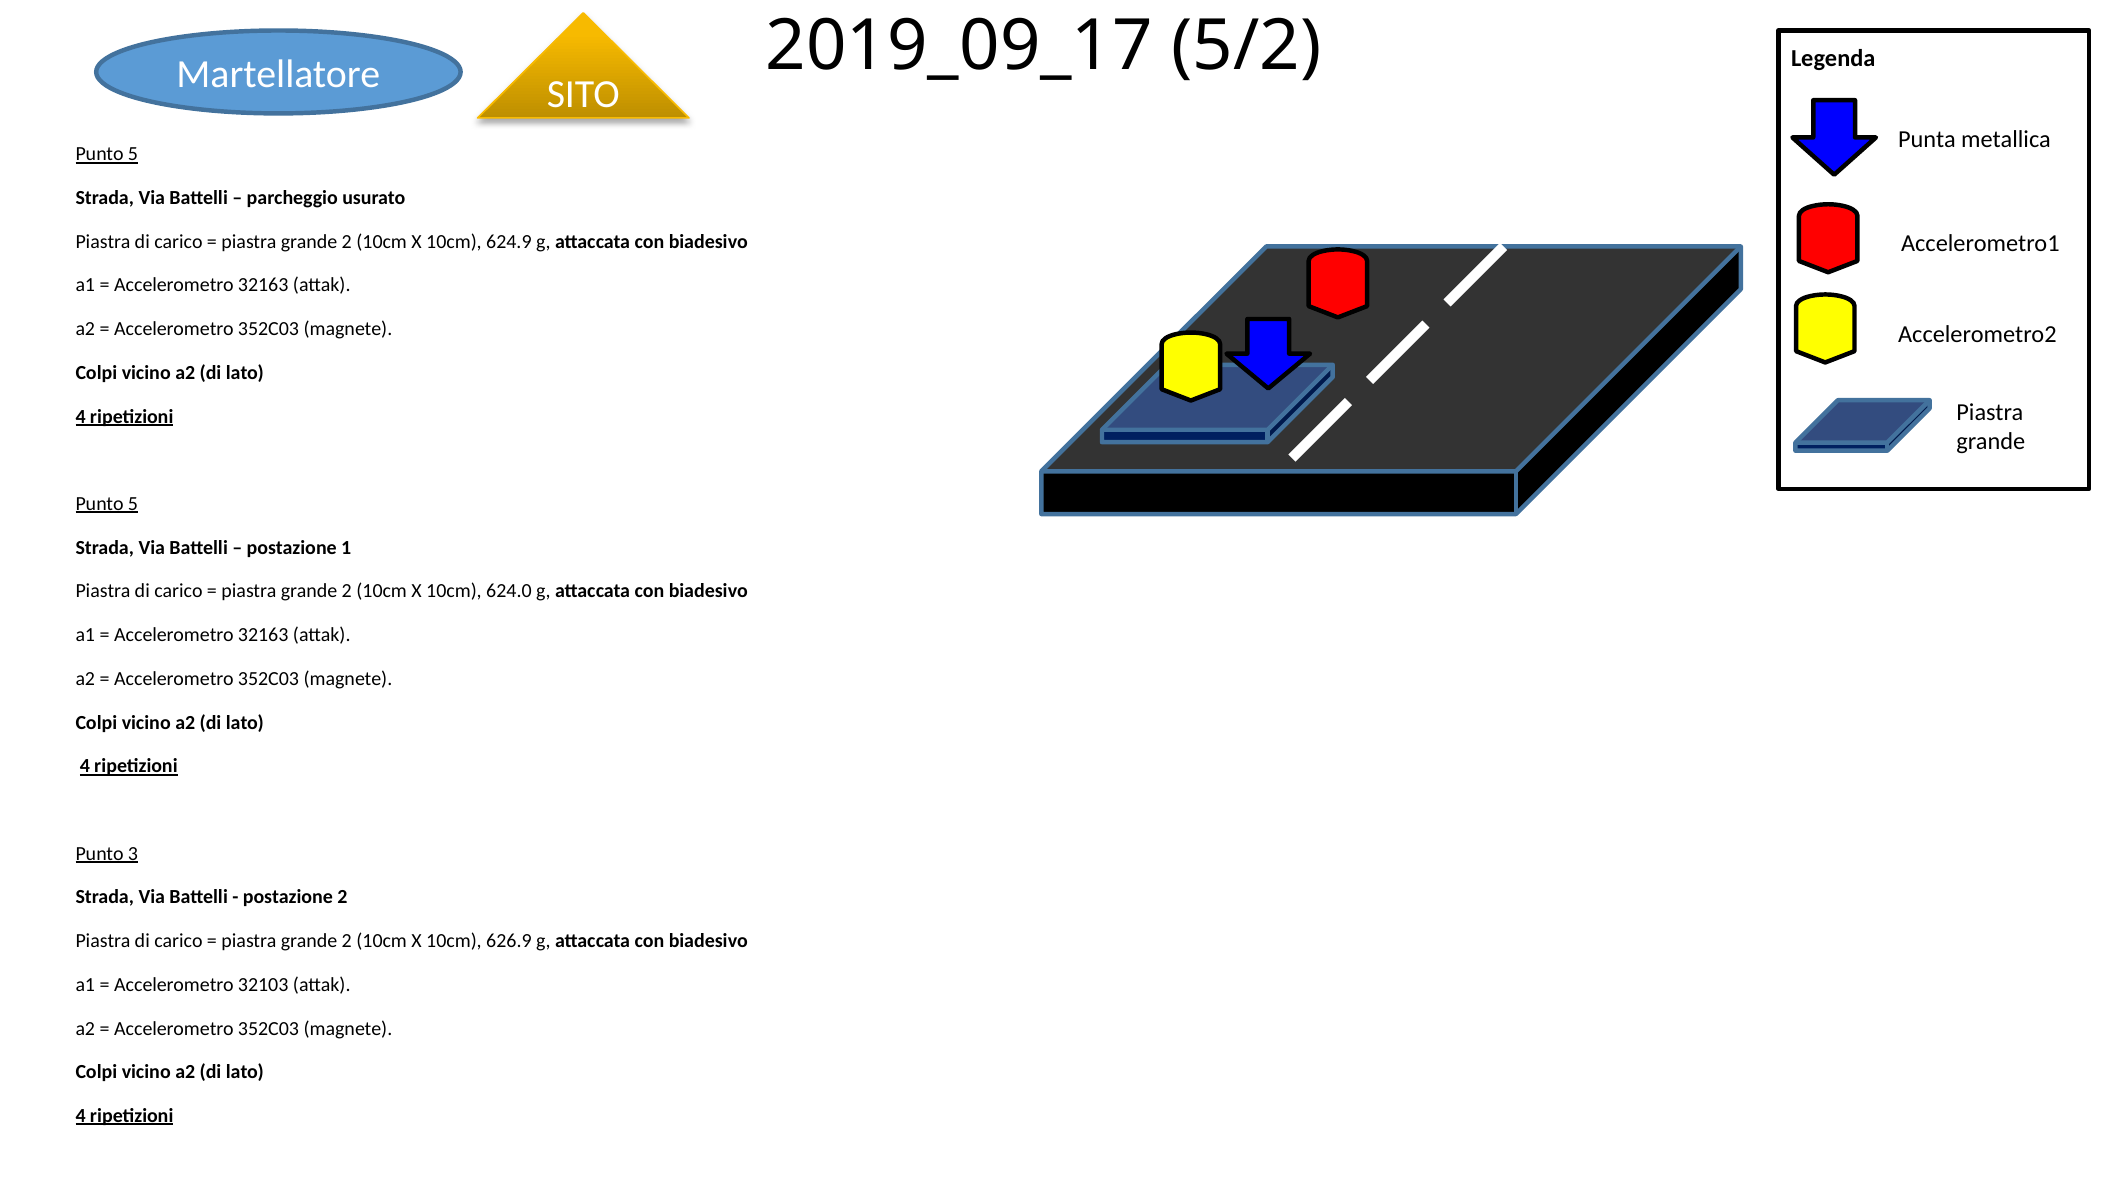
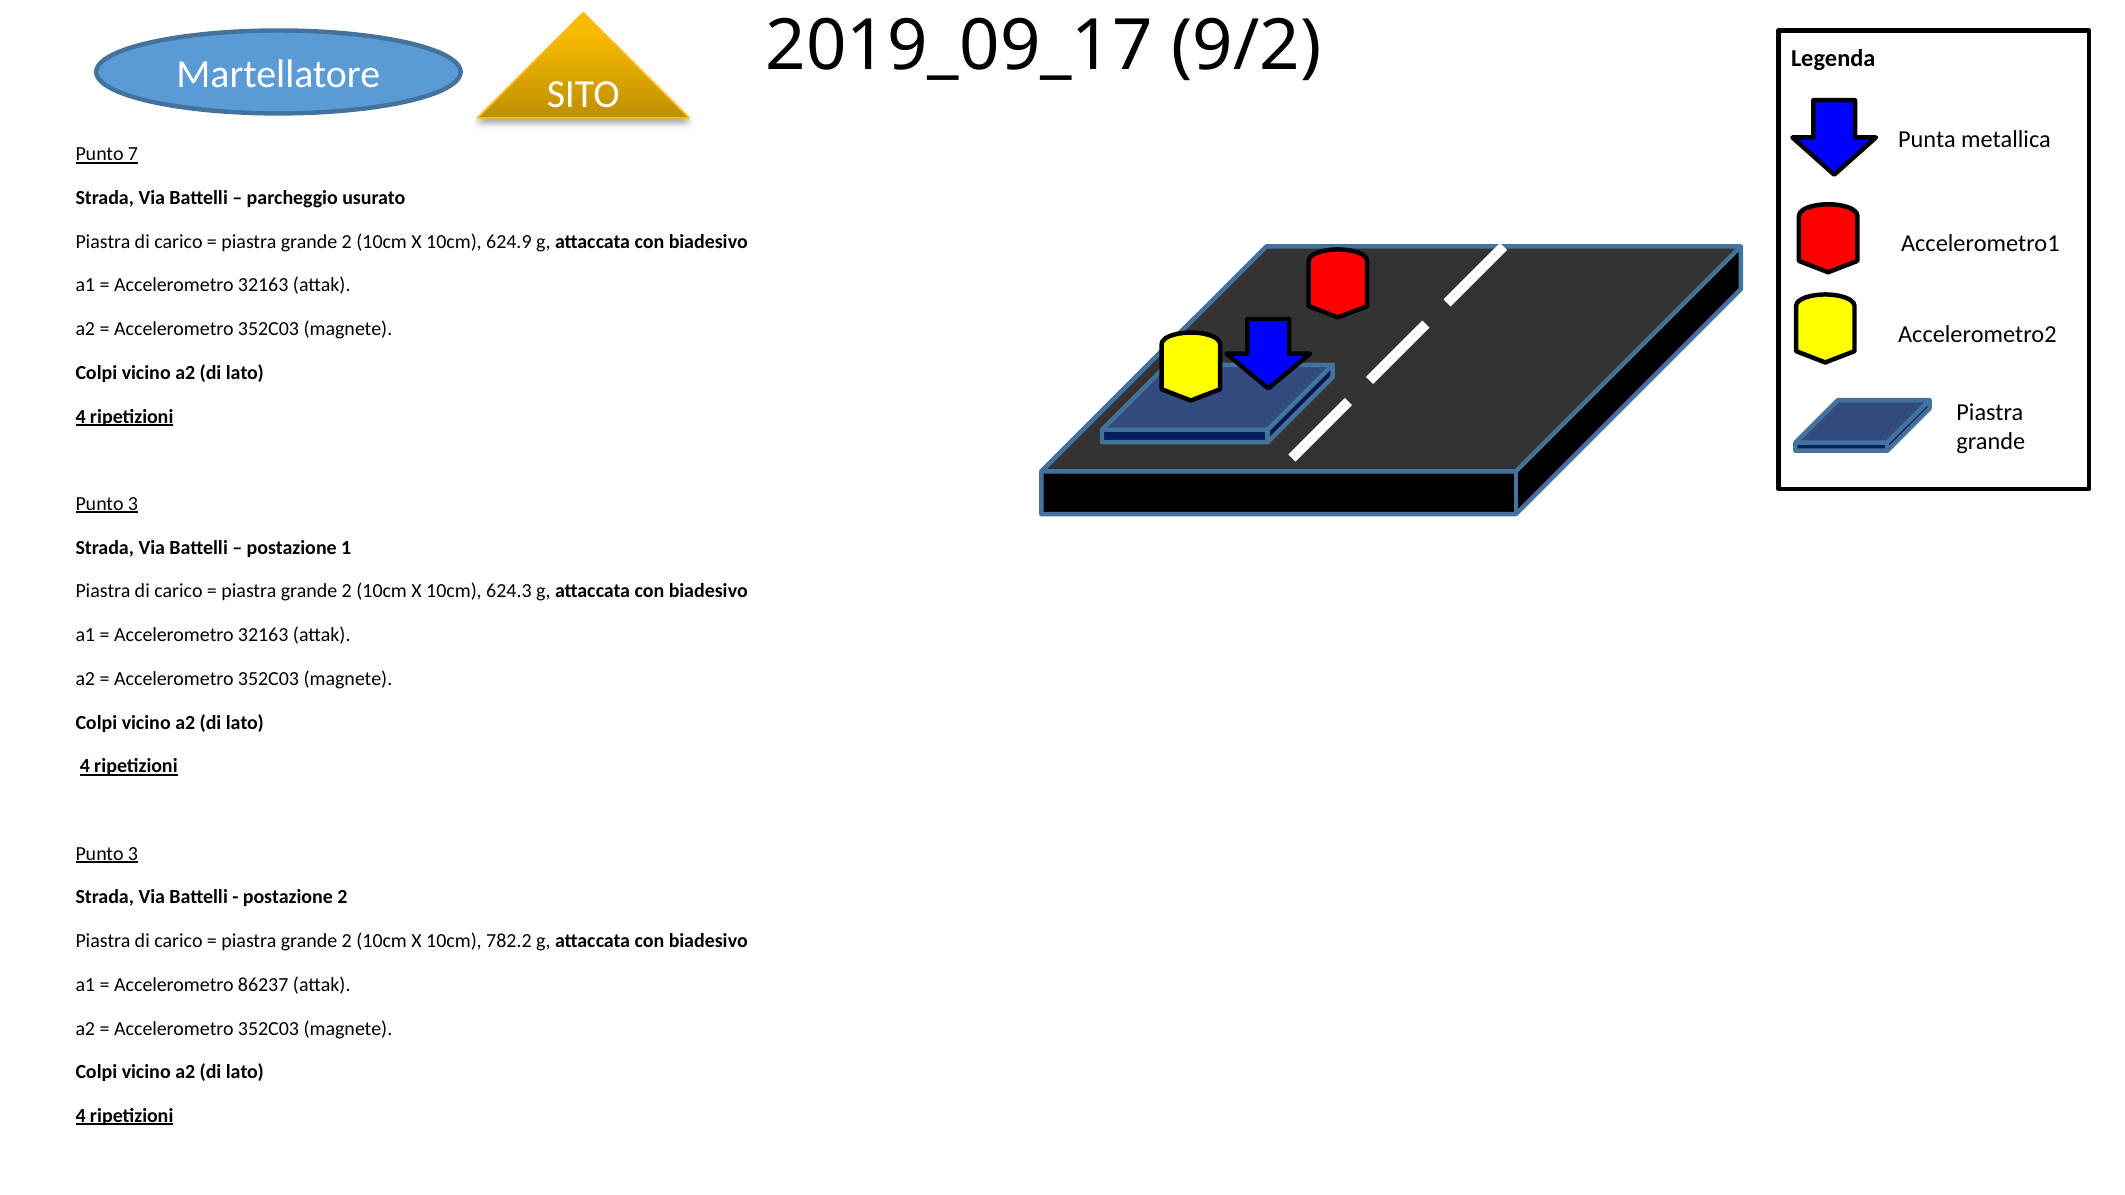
5/2: 5/2 -> 9/2
5 at (133, 154): 5 -> 7
5 at (133, 504): 5 -> 3
624.0: 624.0 -> 624.3
626.9: 626.9 -> 782.2
32103: 32103 -> 86237
